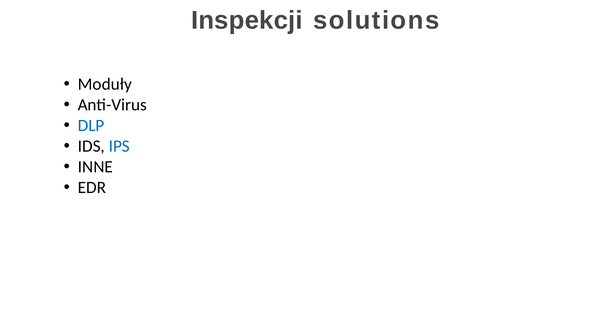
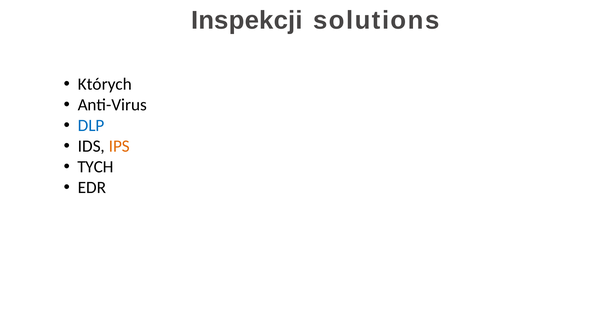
Moduły: Moduły -> Których
IPS colour: blue -> orange
INNE: INNE -> TYCH
